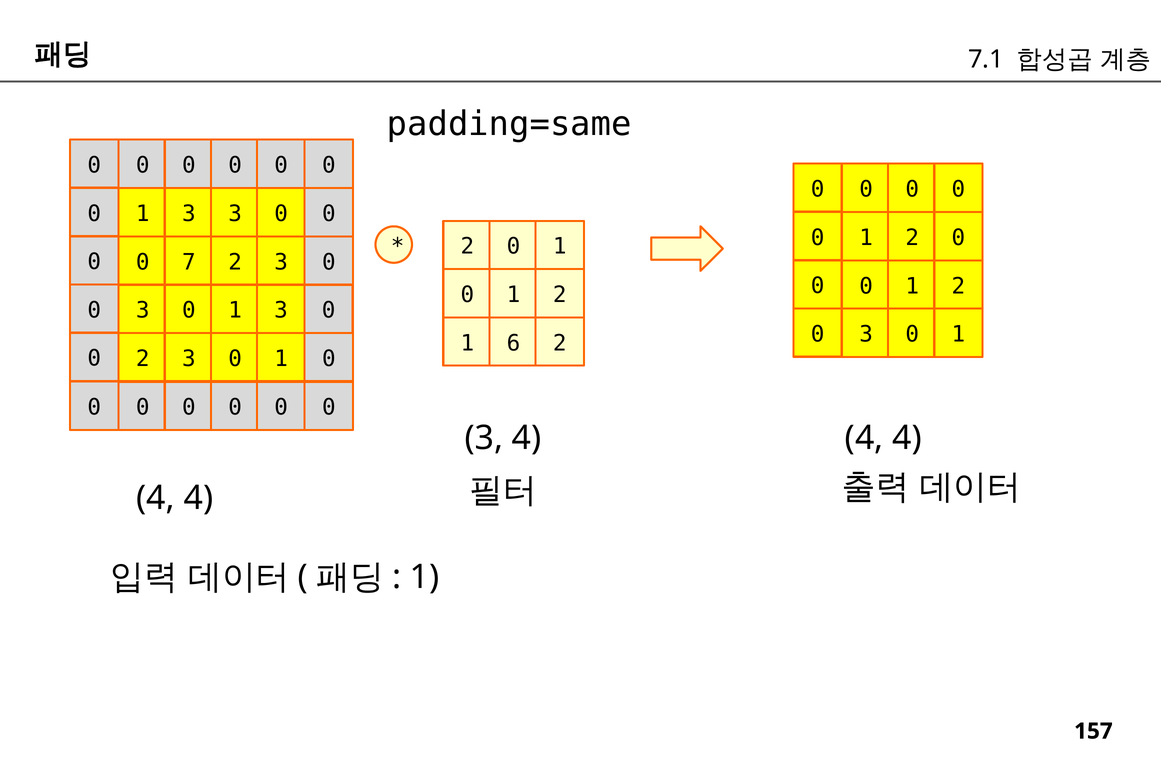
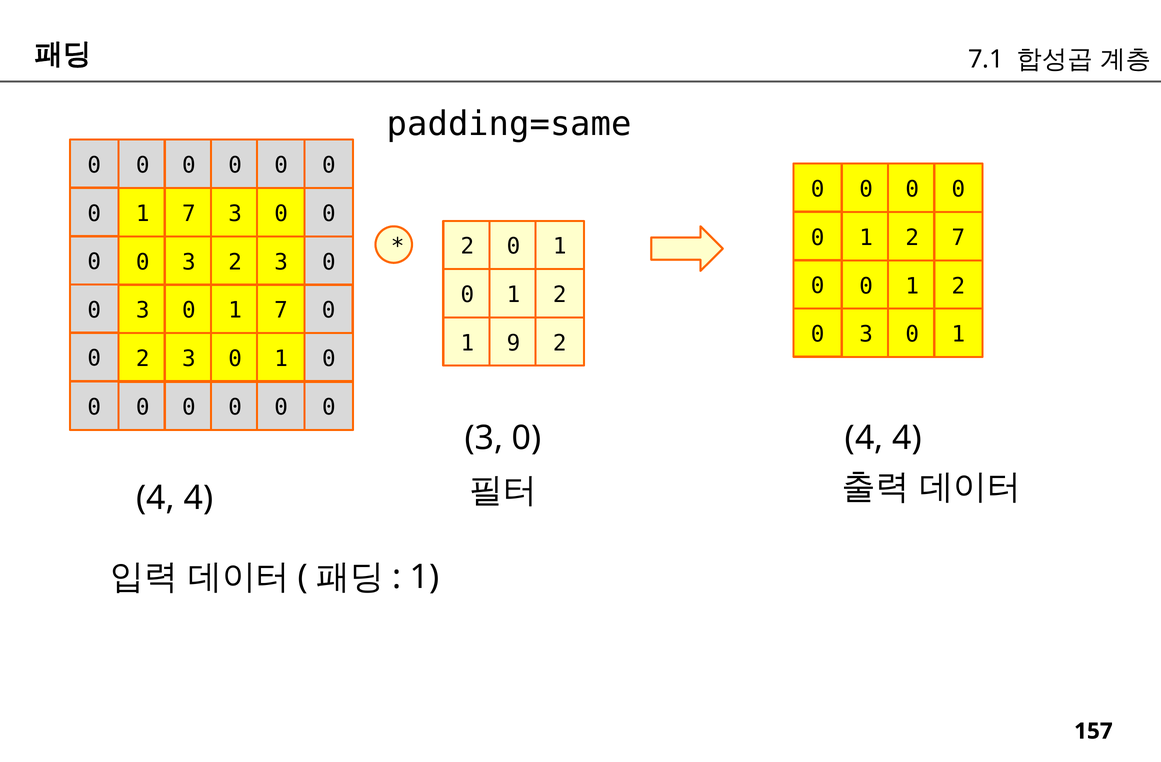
3 at (189, 214): 3 -> 7
1 2 0: 0 -> 7
0 7: 7 -> 3
0 1 3: 3 -> 7
6: 6 -> 9
4 at (527, 438): 4 -> 0
